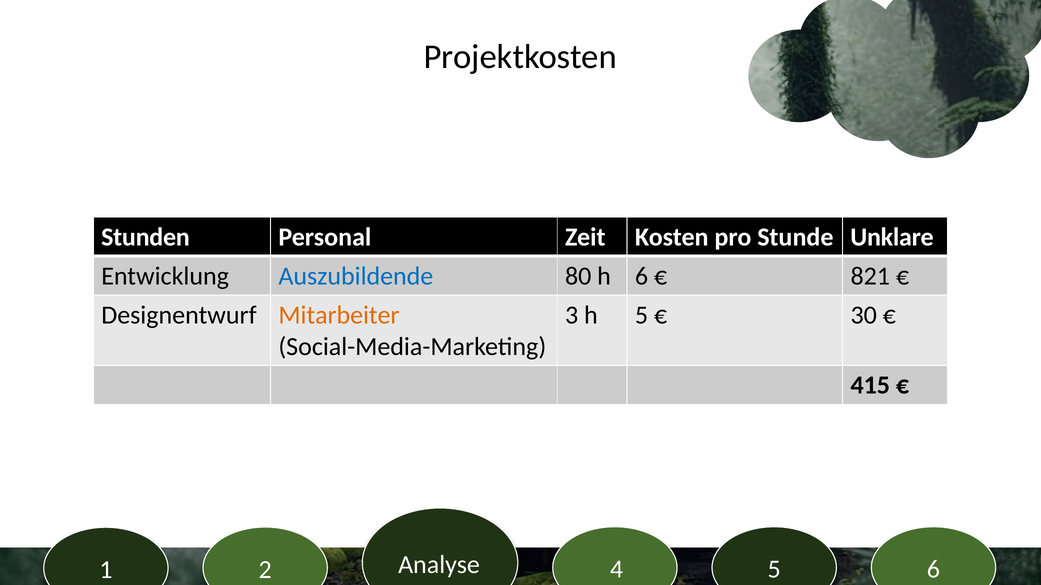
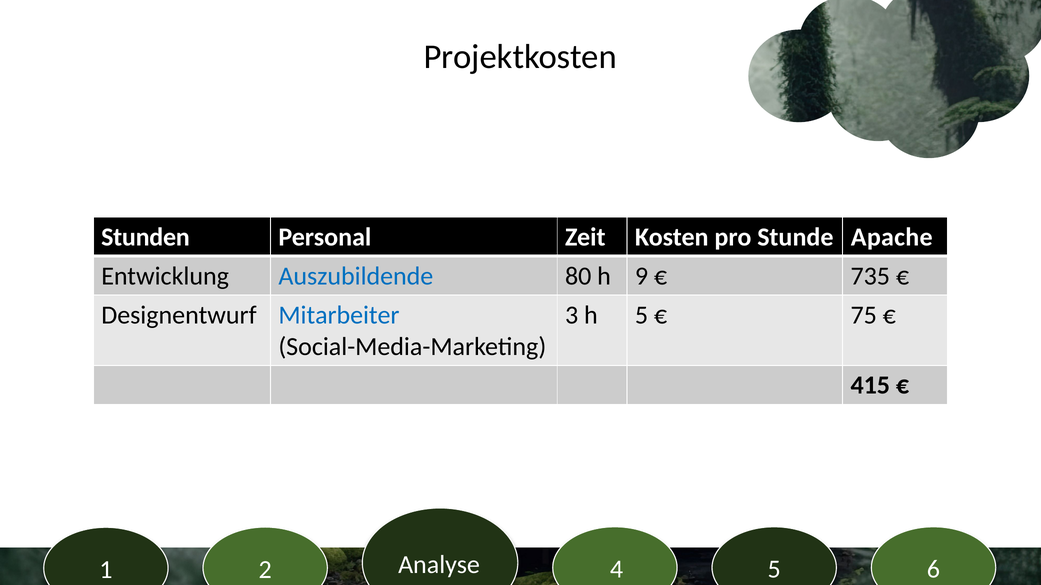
Unklare: Unklare -> Apache
h 6: 6 -> 9
821: 821 -> 735
Mitarbeiter colour: orange -> blue
30: 30 -> 75
